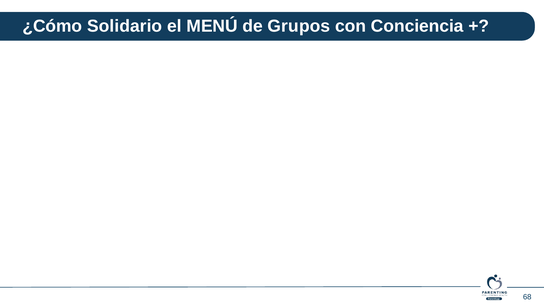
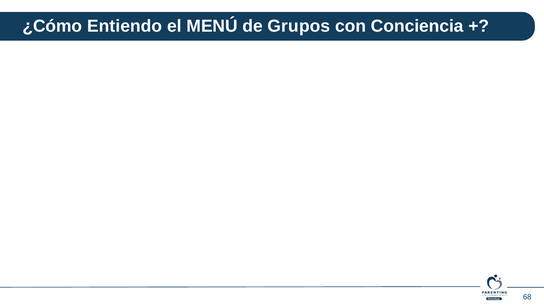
Solidario: Solidario -> Entiendo
